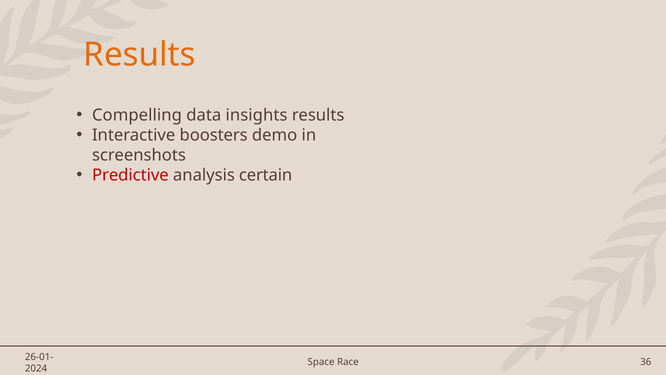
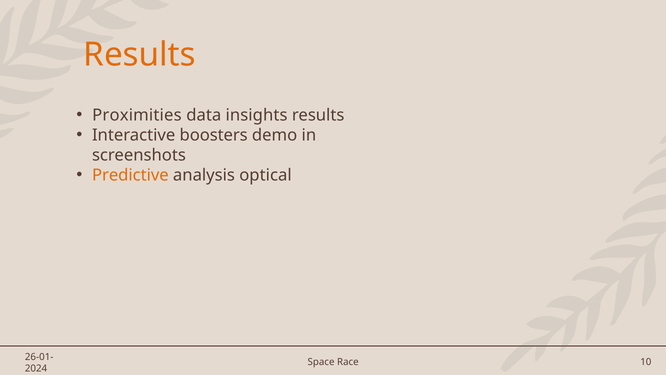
Compelling: Compelling -> Proximities
Predictive colour: red -> orange
certain: certain -> optical
36: 36 -> 10
